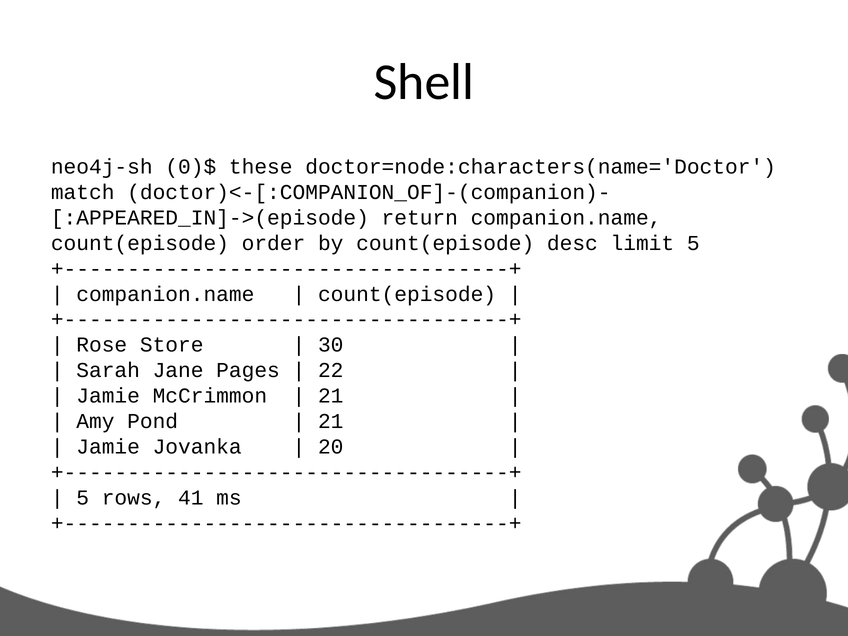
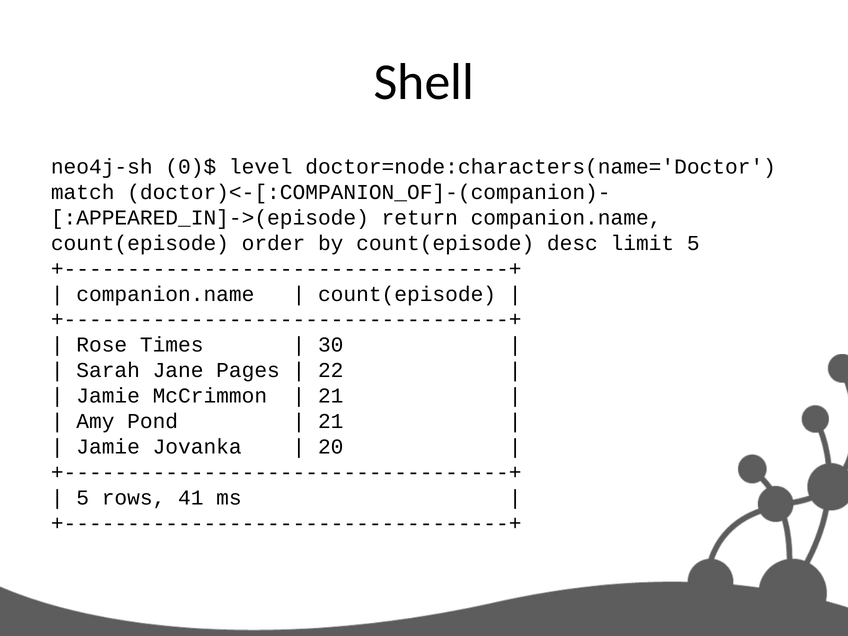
these: these -> level
Store: Store -> Times
